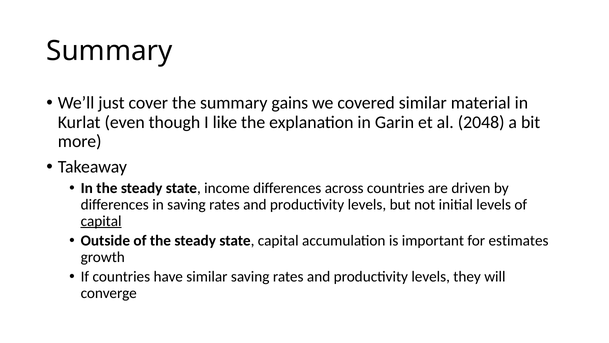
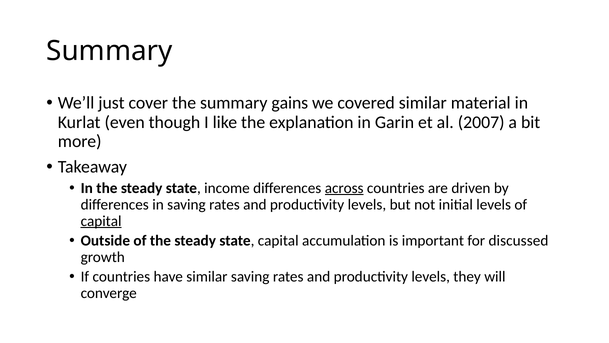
2048: 2048 -> 2007
across underline: none -> present
estimates: estimates -> discussed
